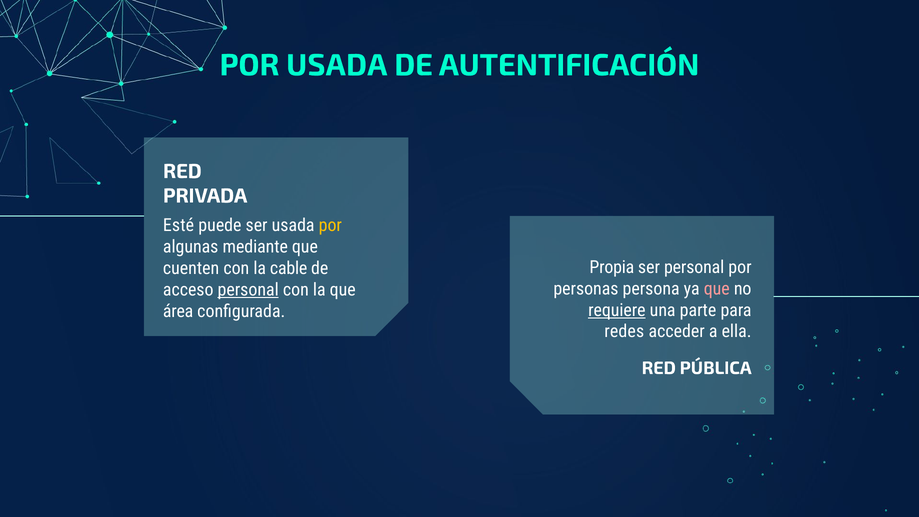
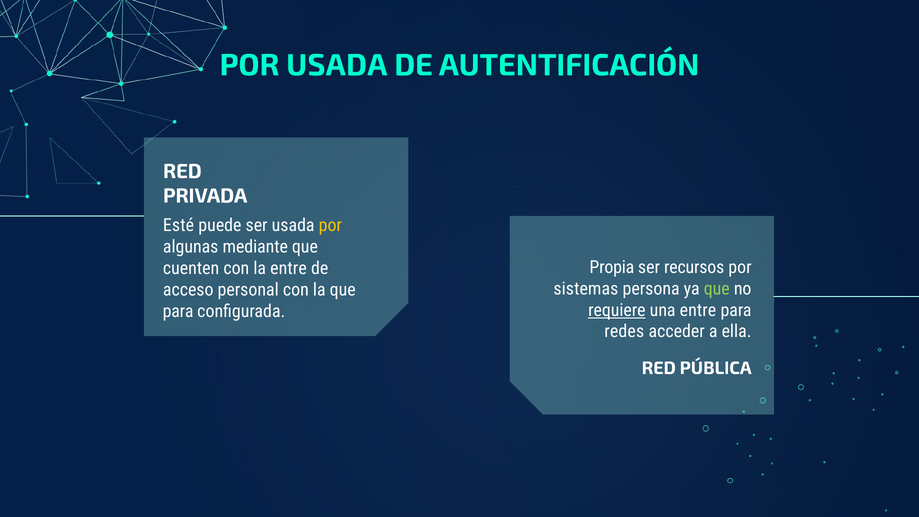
ser personal: personal -> recursos
la cable: cable -> entre
personas: personas -> sistemas
que at (717, 289) colour: pink -> light green
personal at (248, 290) underline: present -> none
una parte: parte -> entre
área at (178, 311): área -> para
